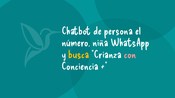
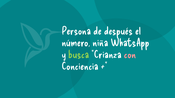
Chatbot: Chatbot -> Persona
persona: persona -> después
busca colour: yellow -> light green
